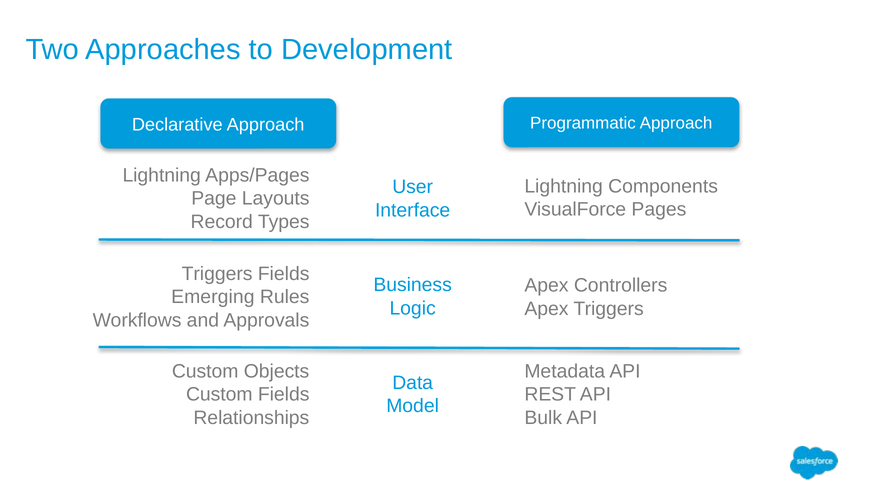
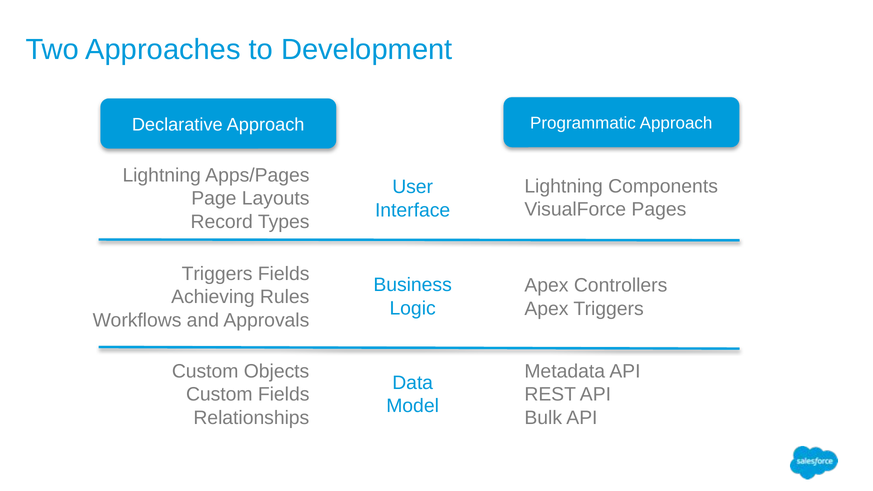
Emerging: Emerging -> Achieving
